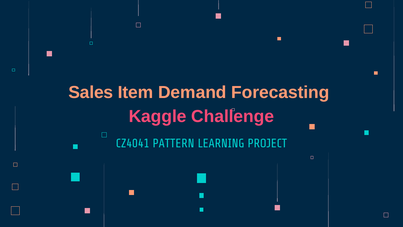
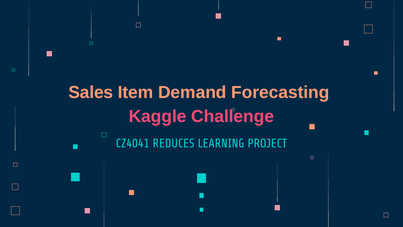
PATTERN: PATTERN -> REDUCES
